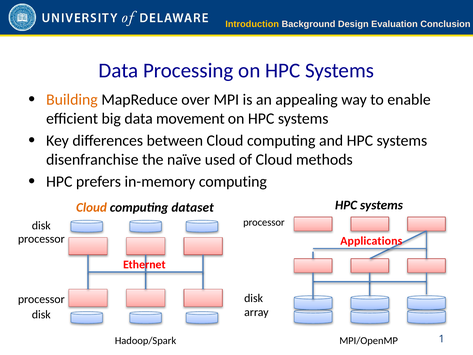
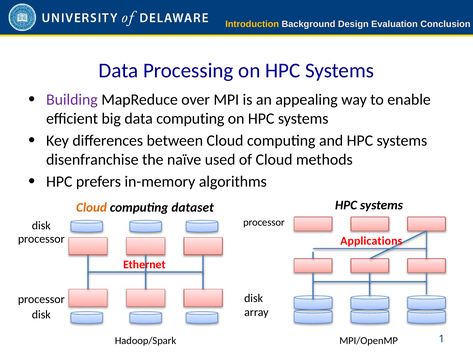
Building colour: orange -> purple
data movement: movement -> computing
in-memory computing: computing -> algorithms
